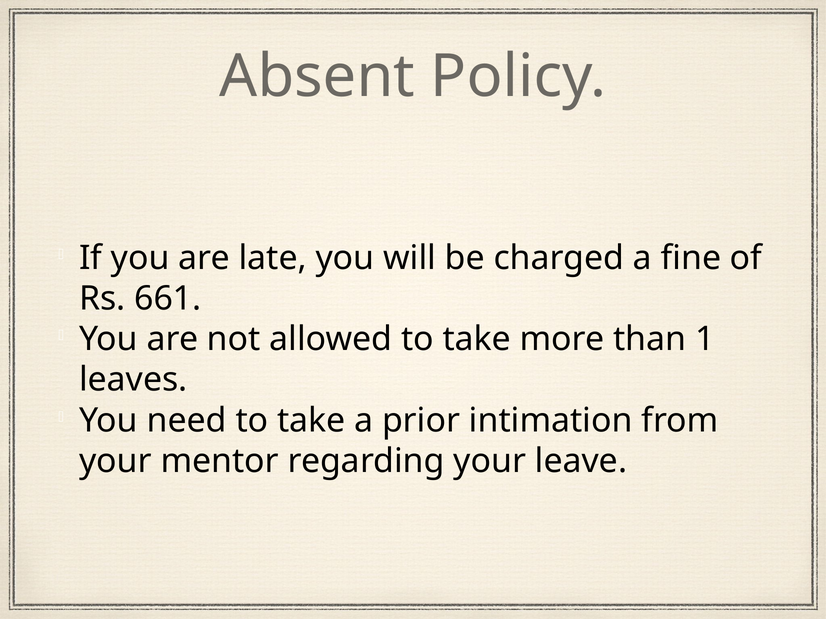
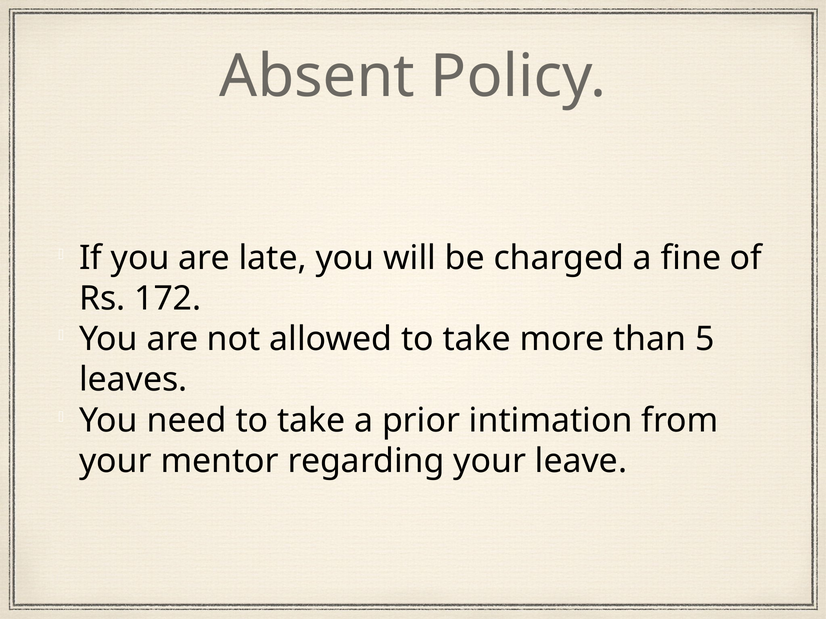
661: 661 -> 172
1: 1 -> 5
